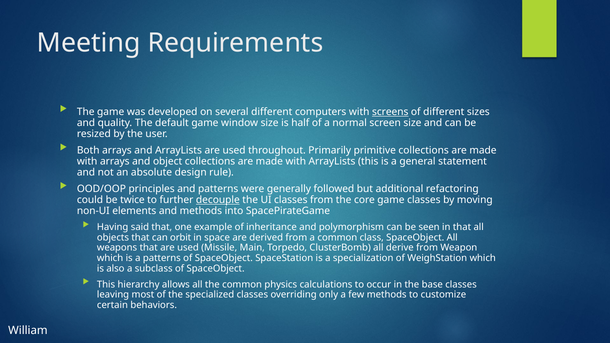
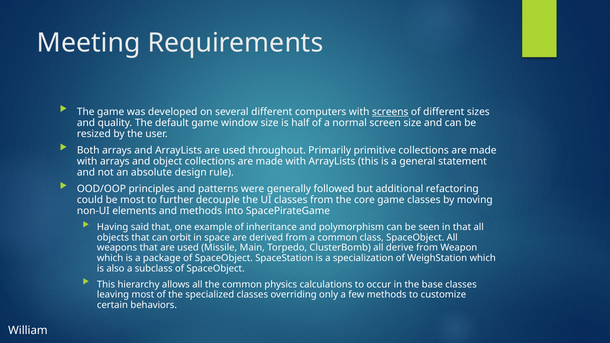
be twice: twice -> most
decouple underline: present -> none
a patterns: patterns -> package
